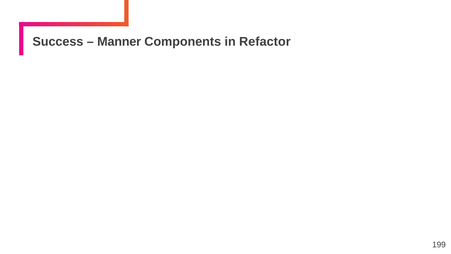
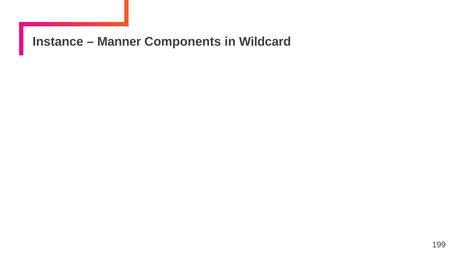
Success: Success -> Instance
Refactor: Refactor -> Wildcard
